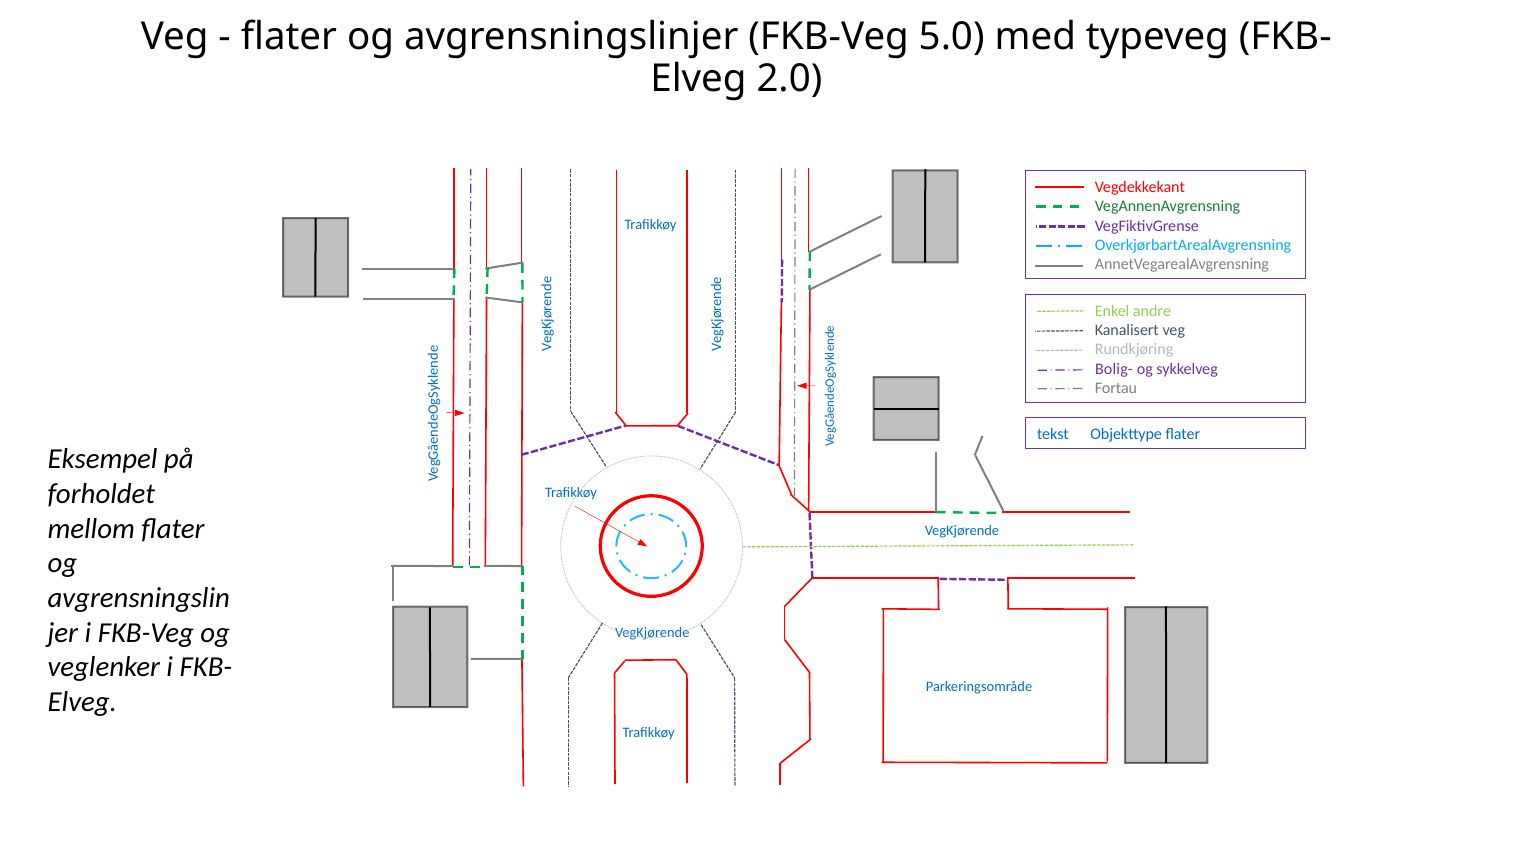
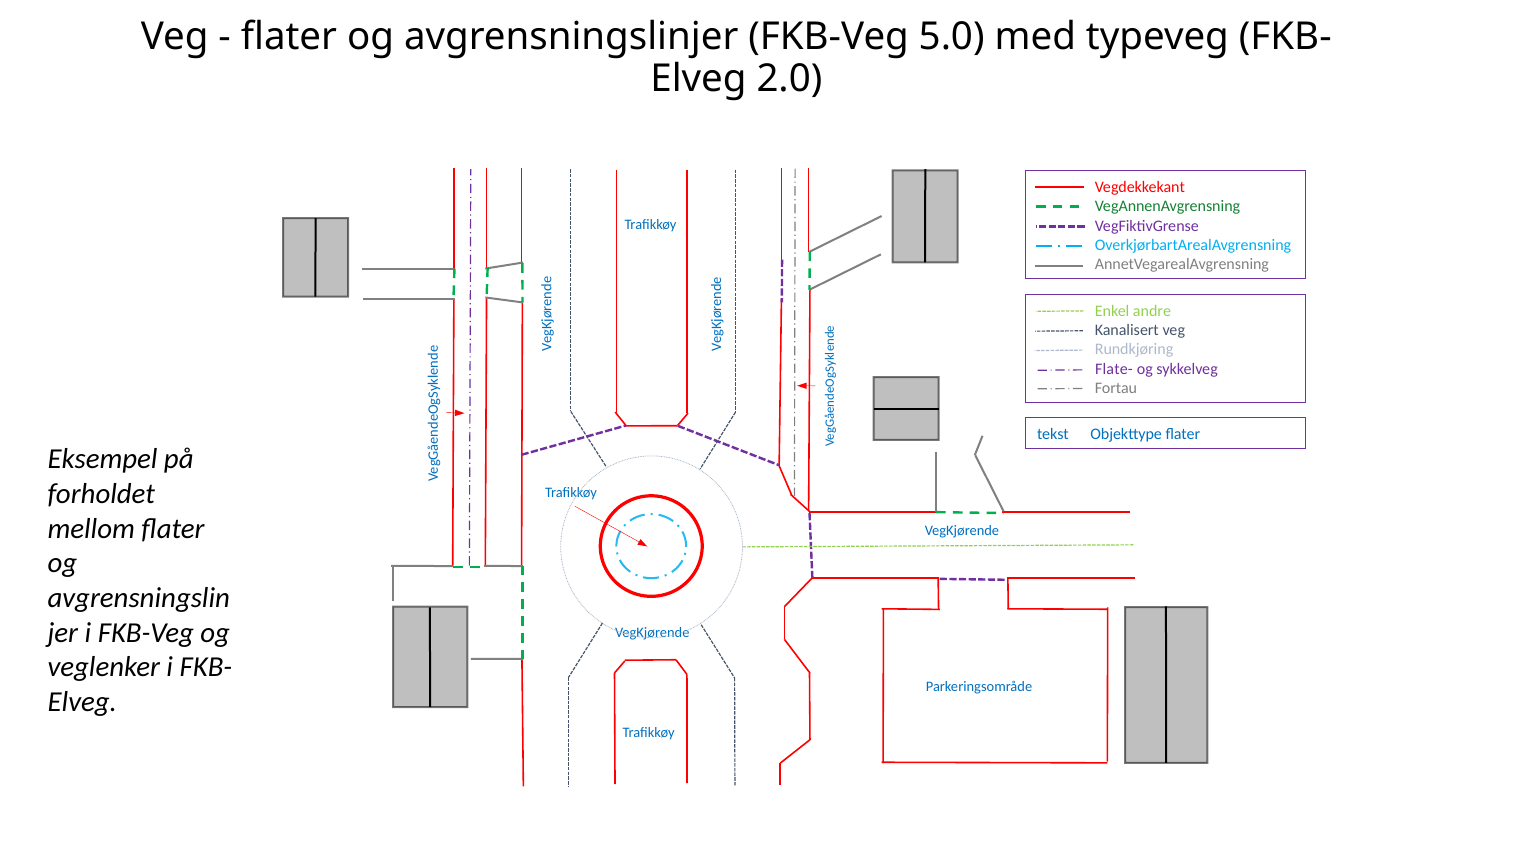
Bolig-: Bolig- -> Flate-
